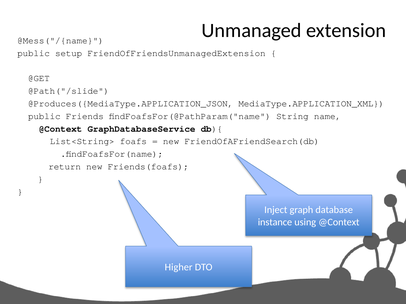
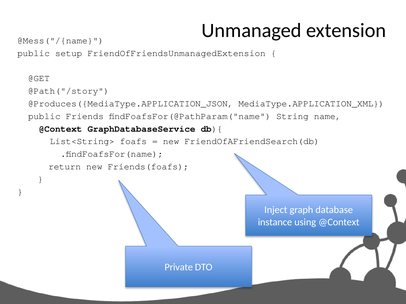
@Path("/slide: @Path("/slide -> @Path("/story
Higher: Higher -> Private
